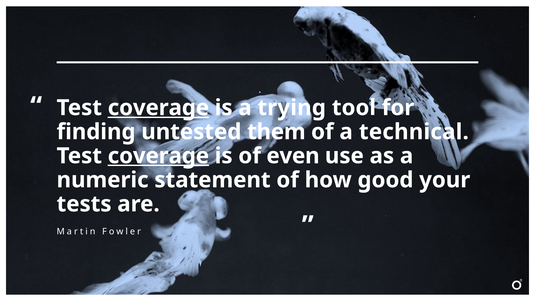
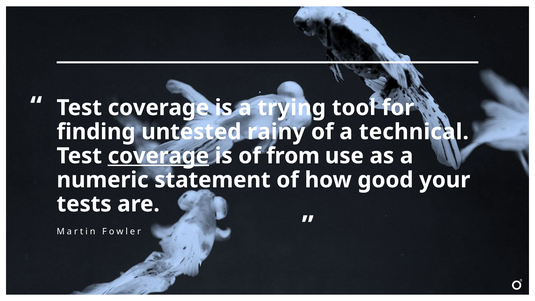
coverage at (158, 108) underline: present -> none
them: them -> rainy
even: even -> from
